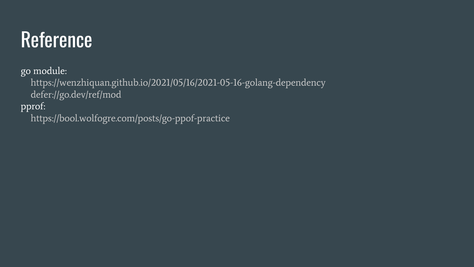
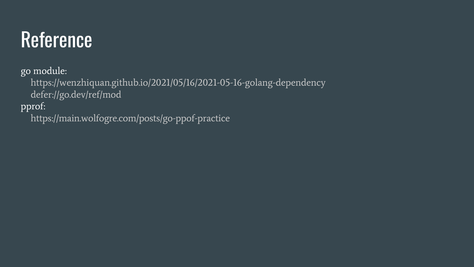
https://bool.wolfogre.com/posts/go-ppof-practice: https://bool.wolfogre.com/posts/go-ppof-practice -> https://main.wolfogre.com/posts/go-ppof-practice
